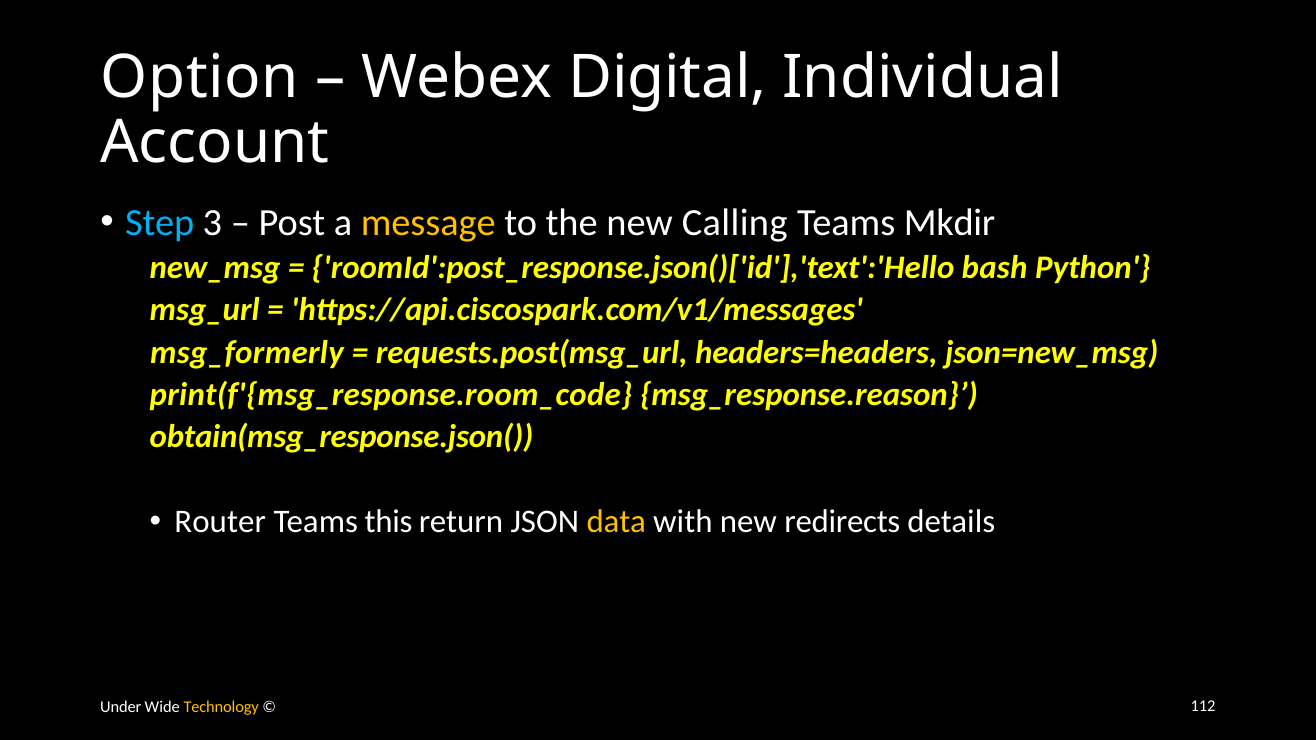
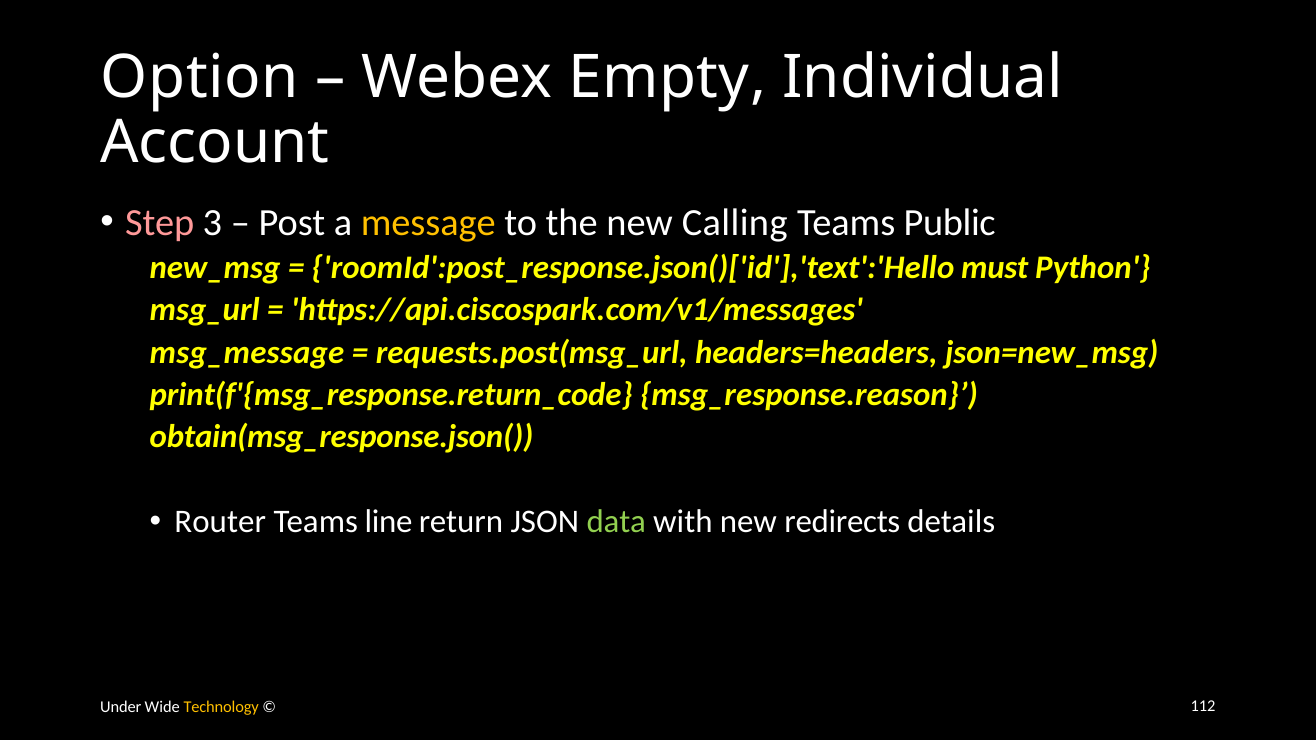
Digital: Digital -> Empty
Step colour: light blue -> pink
Mkdir: Mkdir -> Public
bash: bash -> must
msg_formerly: msg_formerly -> msg_message
print(f'{msg_response.room_code: print(f'{msg_response.room_code -> print(f'{msg_response.return_code
this: this -> line
data colour: yellow -> light green
